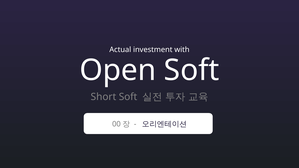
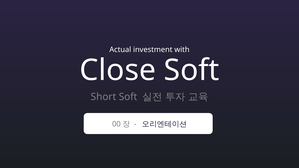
Open: Open -> Close
